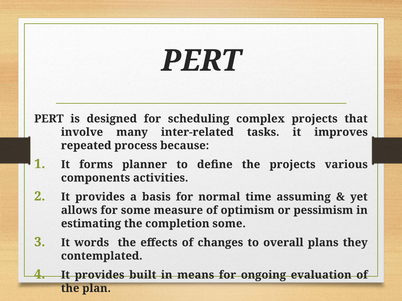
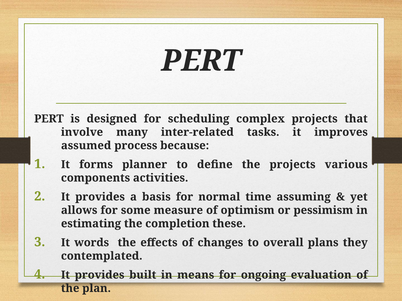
repeated: repeated -> assumed
completion some: some -> these
